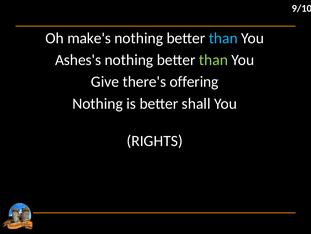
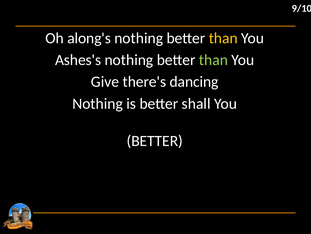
make's: make's -> along's
than at (223, 38) colour: light blue -> yellow
offering: offering -> dancing
RIGHTS at (155, 141): RIGHTS -> BETTER
